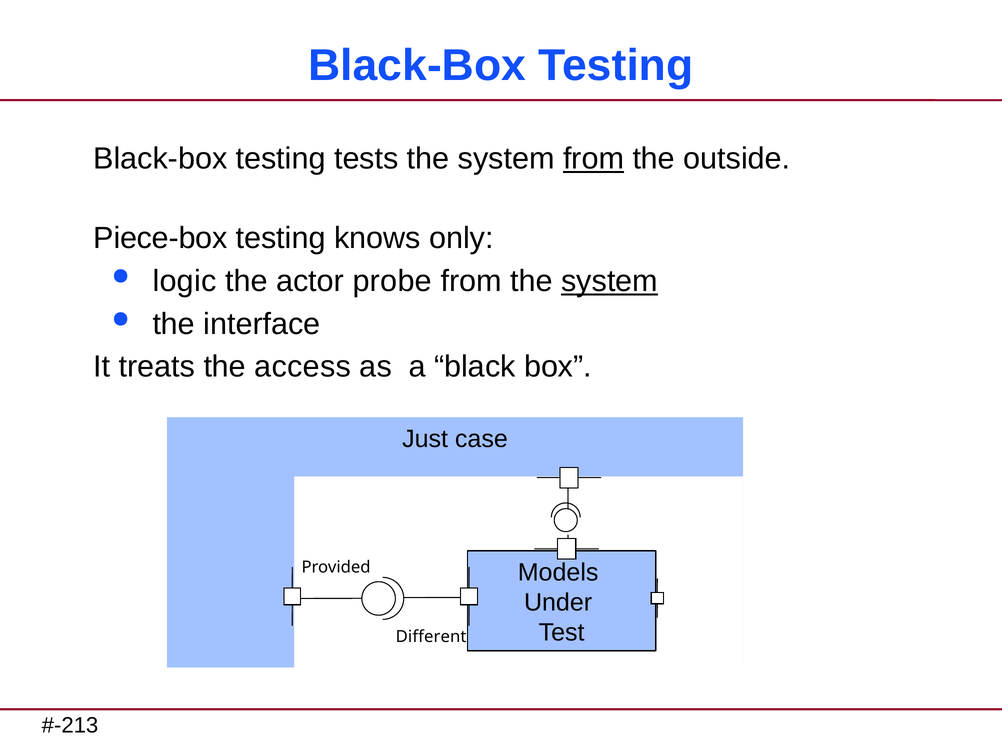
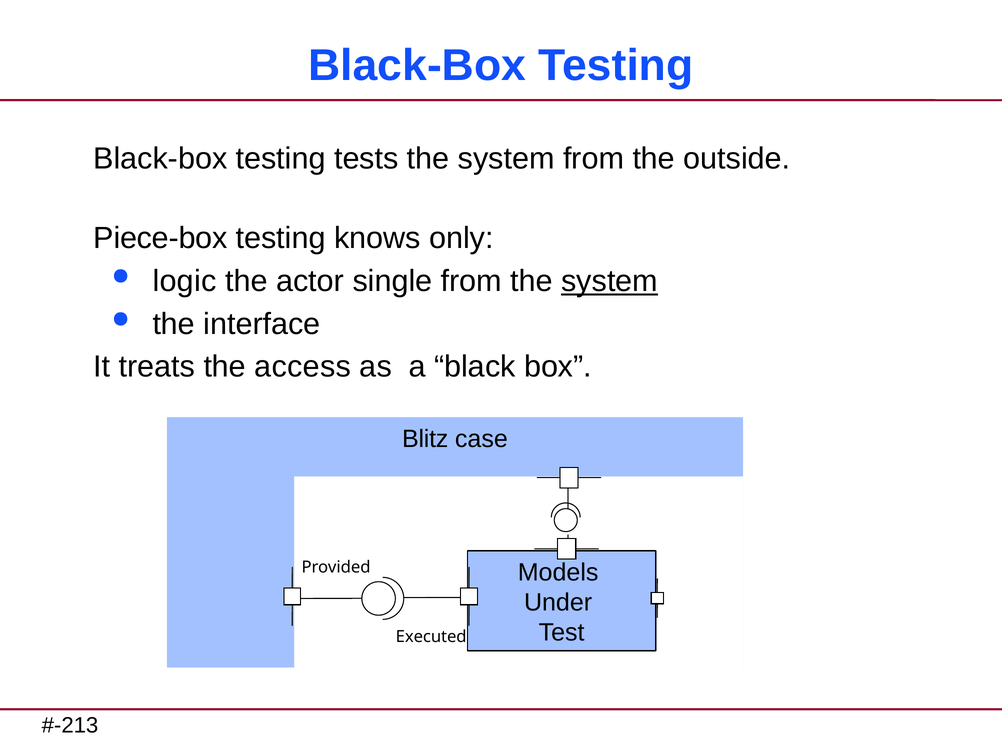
from at (594, 159) underline: present -> none
probe: probe -> single
Just: Just -> Blitz
Different: Different -> Executed
